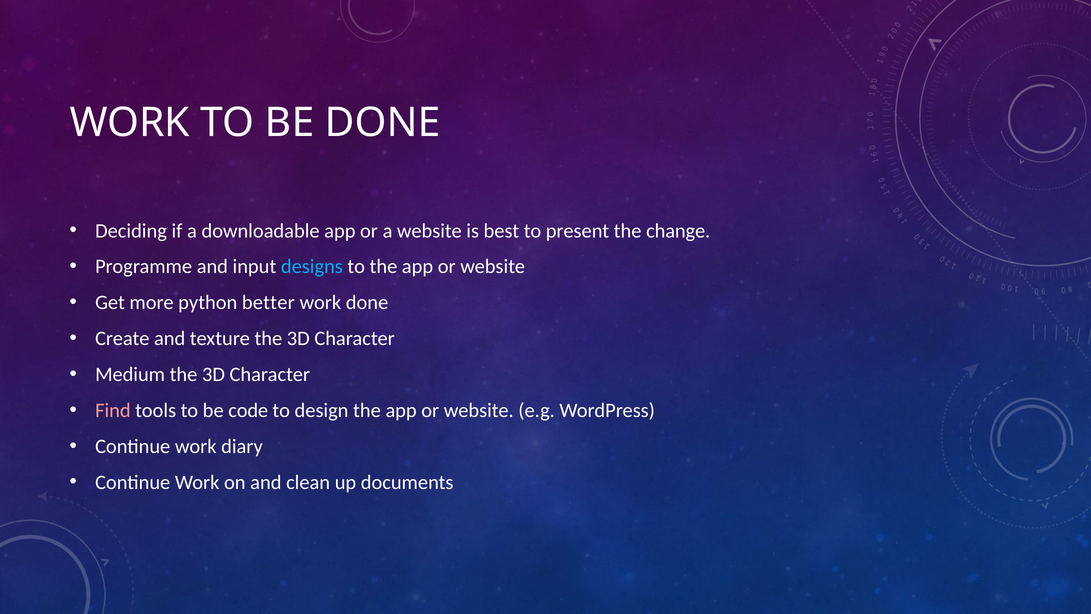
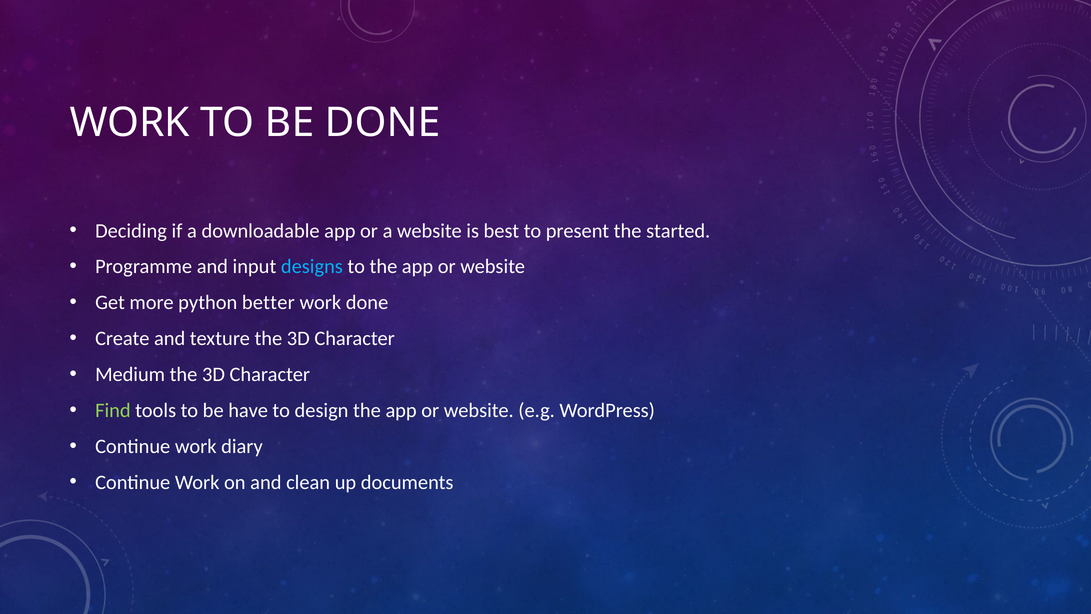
change: change -> started
Find colour: pink -> light green
code: code -> have
